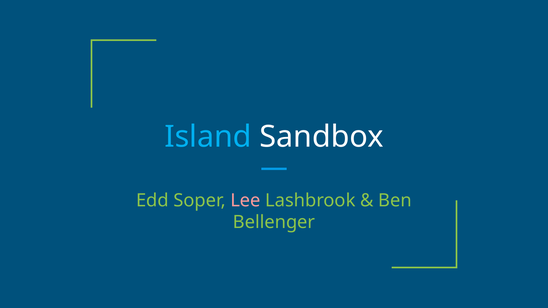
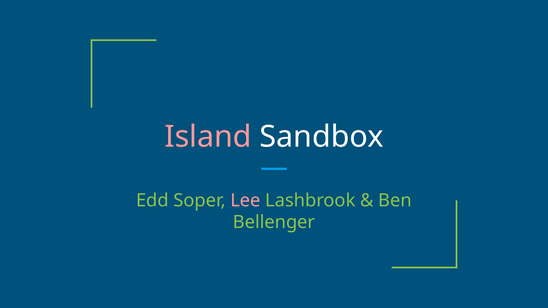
Island colour: light blue -> pink
